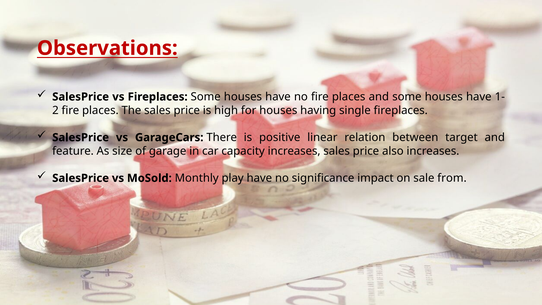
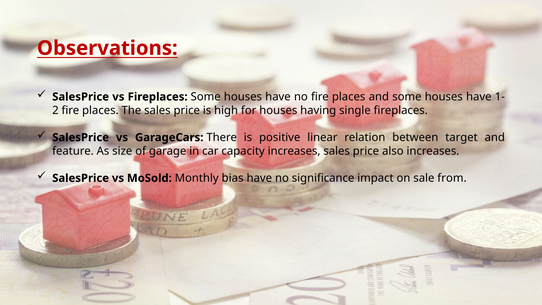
play: play -> bias
